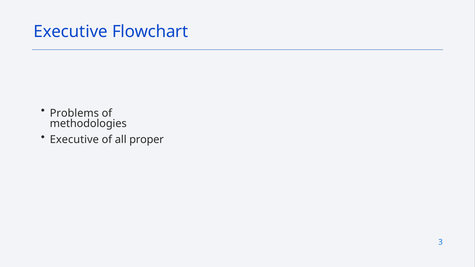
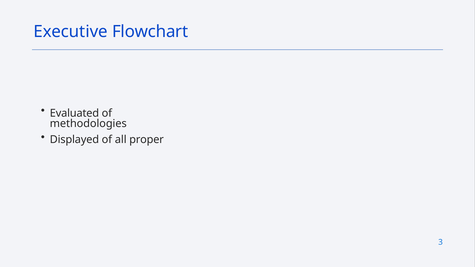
Problems: Problems -> Evaluated
Executive at (74, 140): Executive -> Displayed
